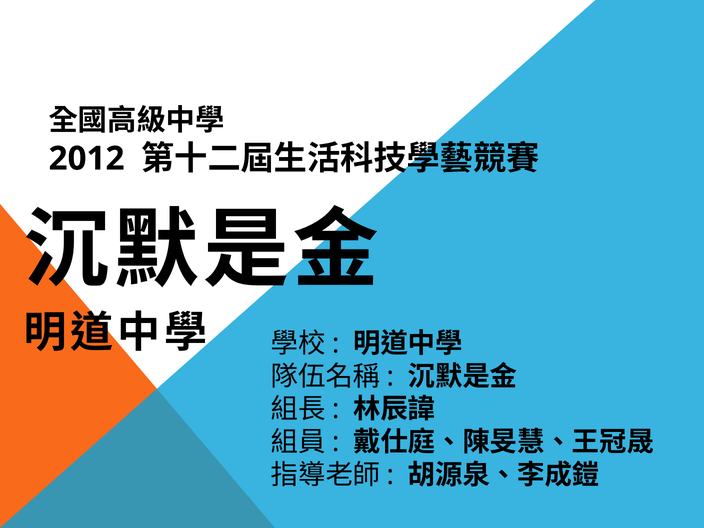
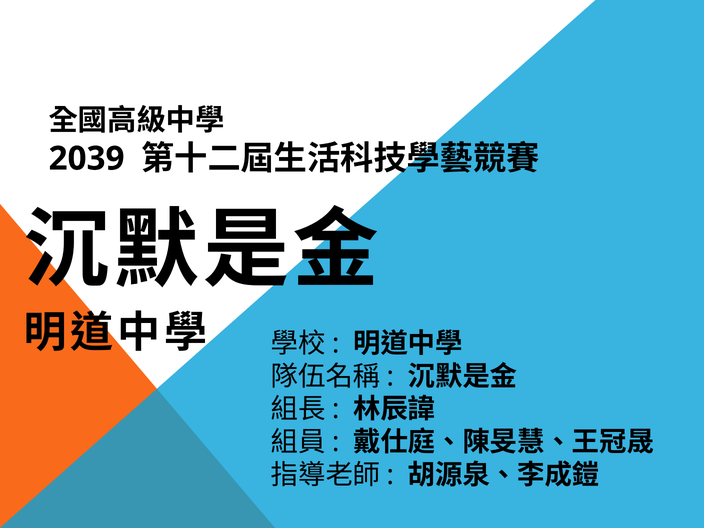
2012: 2012 -> 2039
